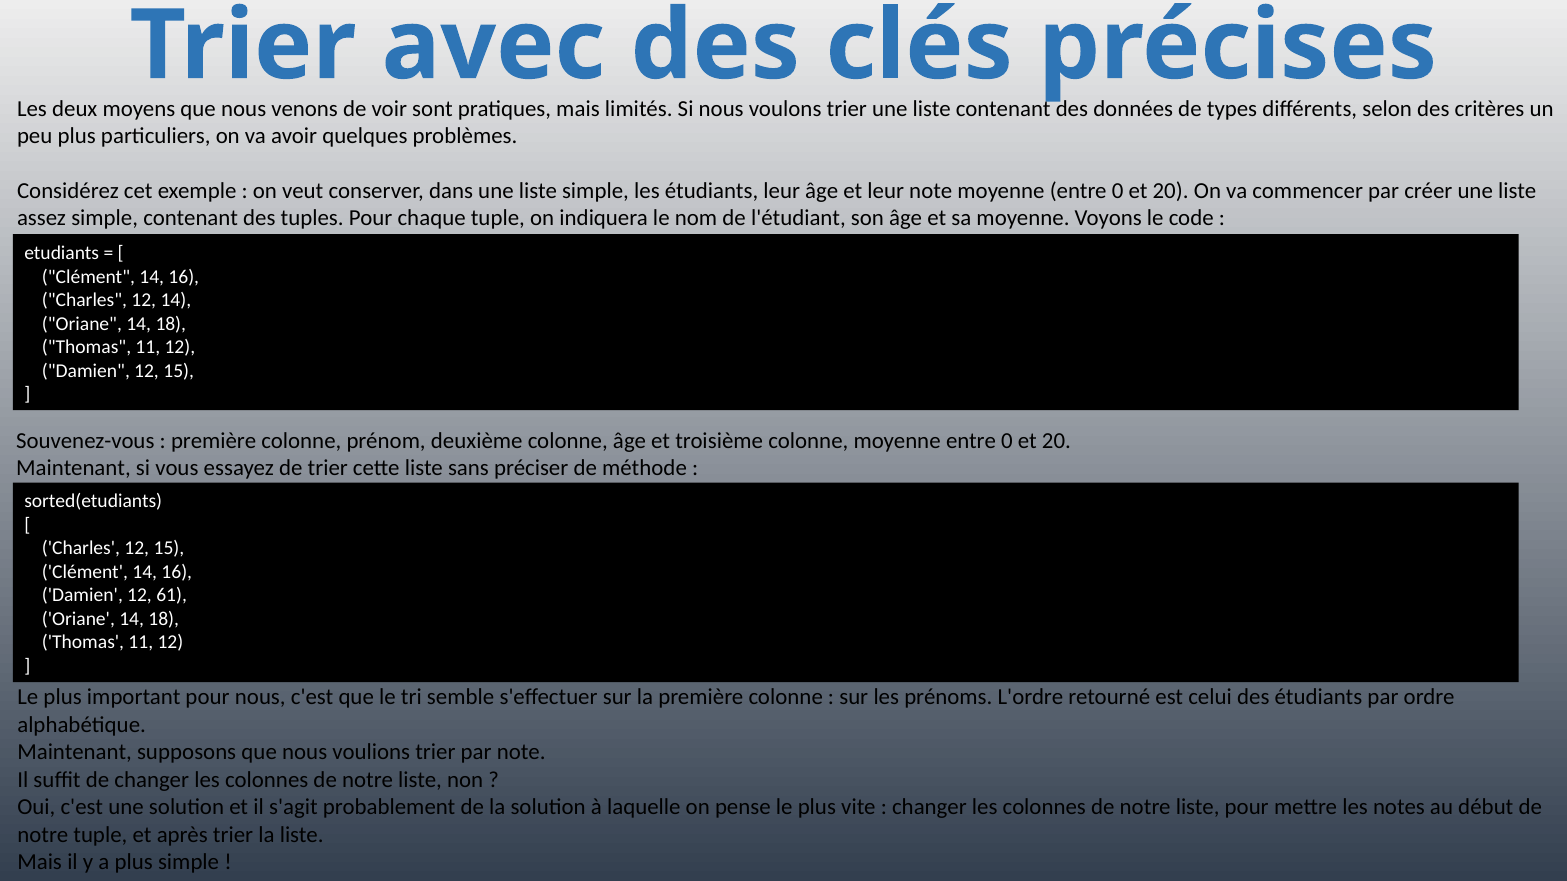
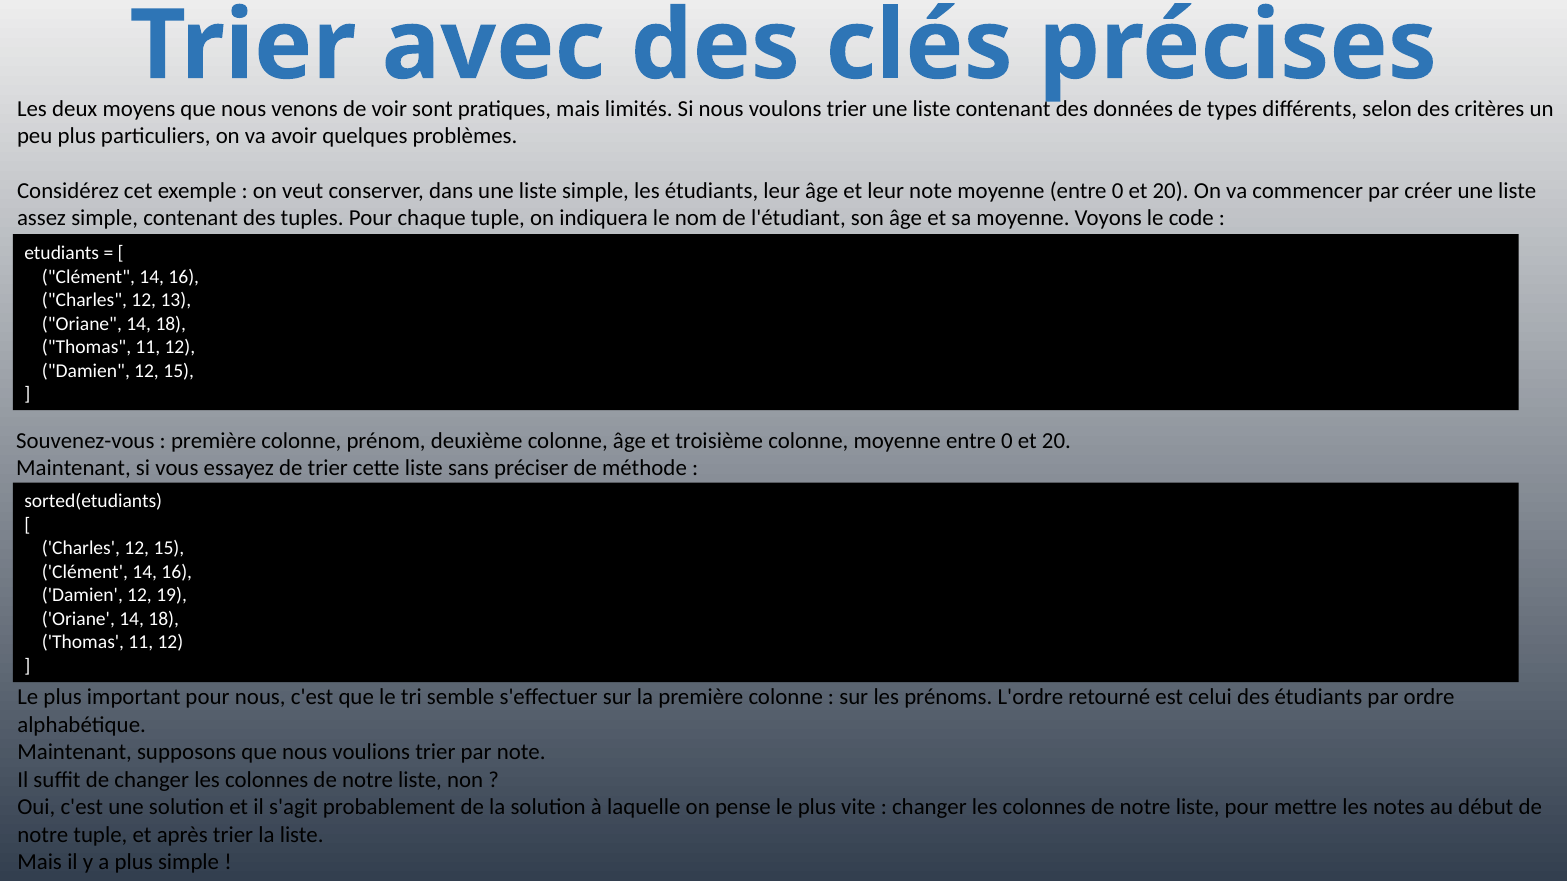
12 14: 14 -> 13
61: 61 -> 19
